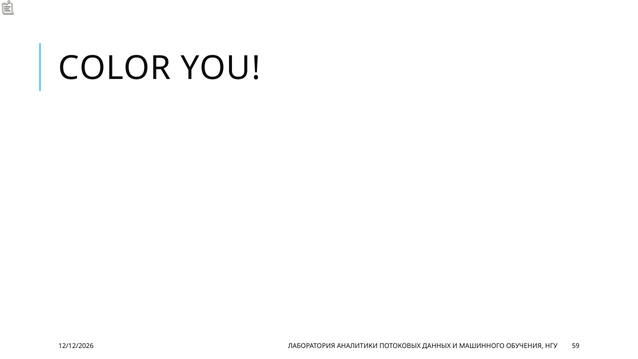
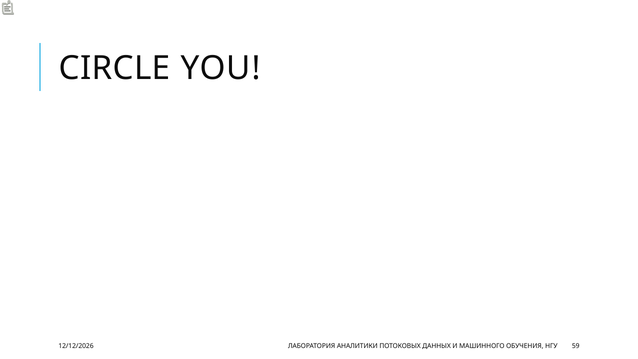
COLOR: COLOR -> CIRCLE
